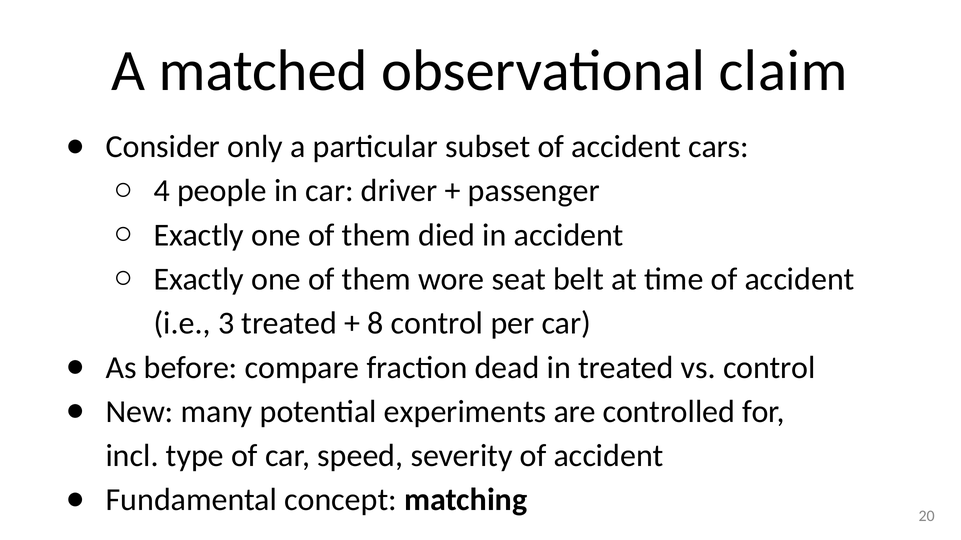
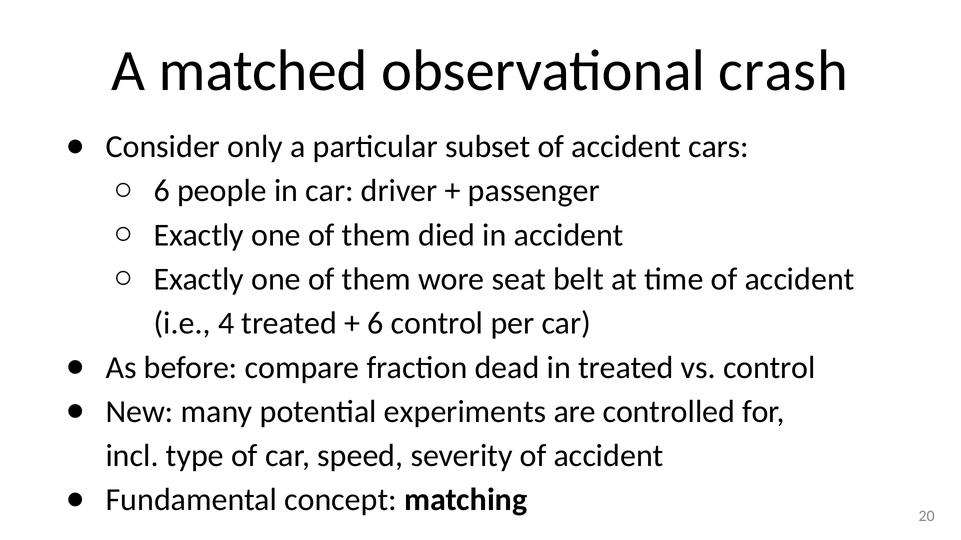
claim: claim -> crash
4 at (162, 191): 4 -> 6
3: 3 -> 4
8 at (376, 324): 8 -> 6
